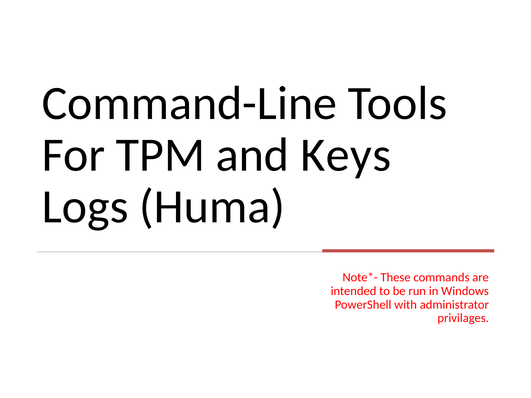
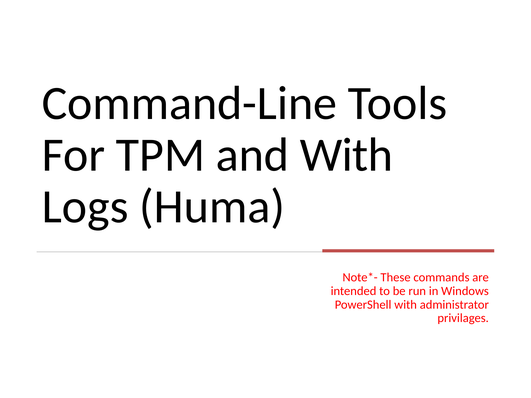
and Keys: Keys -> With
